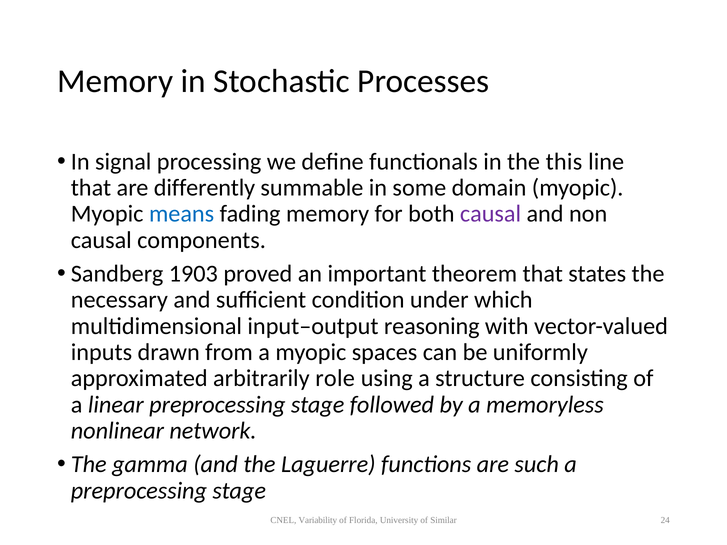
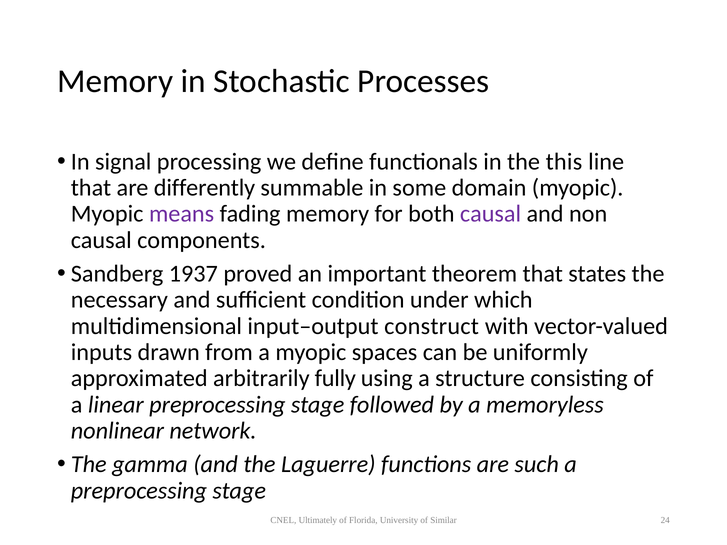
means colour: blue -> purple
1903: 1903 -> 1937
reasoning: reasoning -> construct
role: role -> fully
Variability: Variability -> Ultimately
